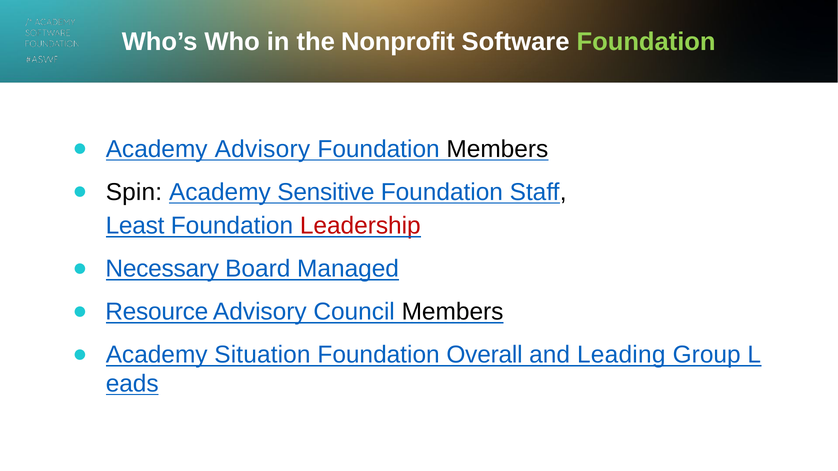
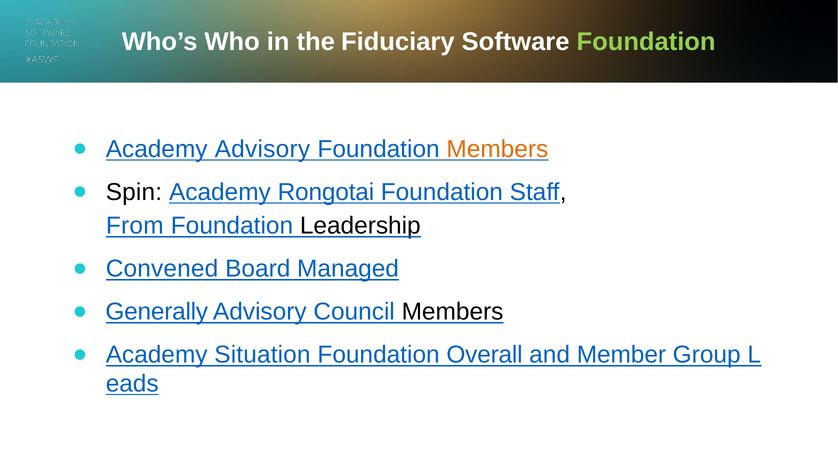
Nonprofit: Nonprofit -> Fiduciary
Members at (497, 149) colour: black -> orange
Sensitive: Sensitive -> Rongotai
Least: Least -> From
Leadership colour: red -> black
Necessary: Necessary -> Convened
Resource: Resource -> Generally
Leading: Leading -> Member
